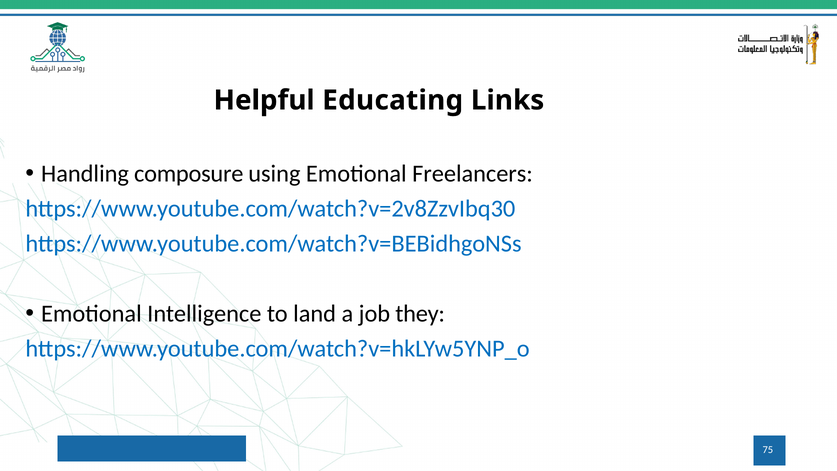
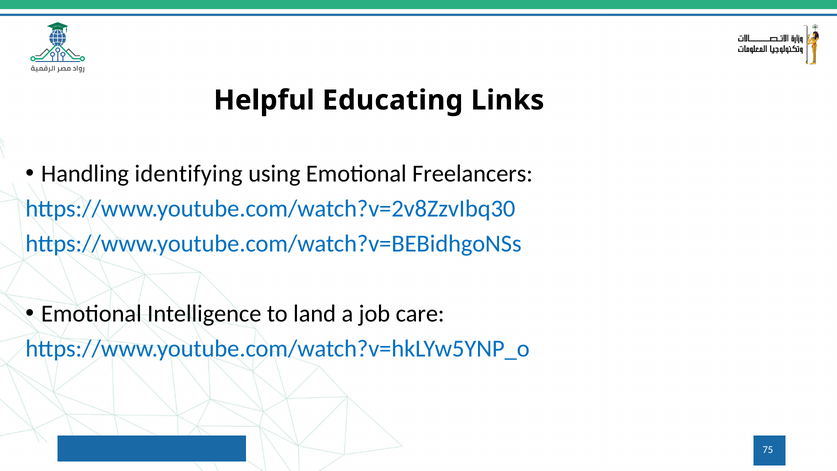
composure: composure -> identifying
they: they -> care
